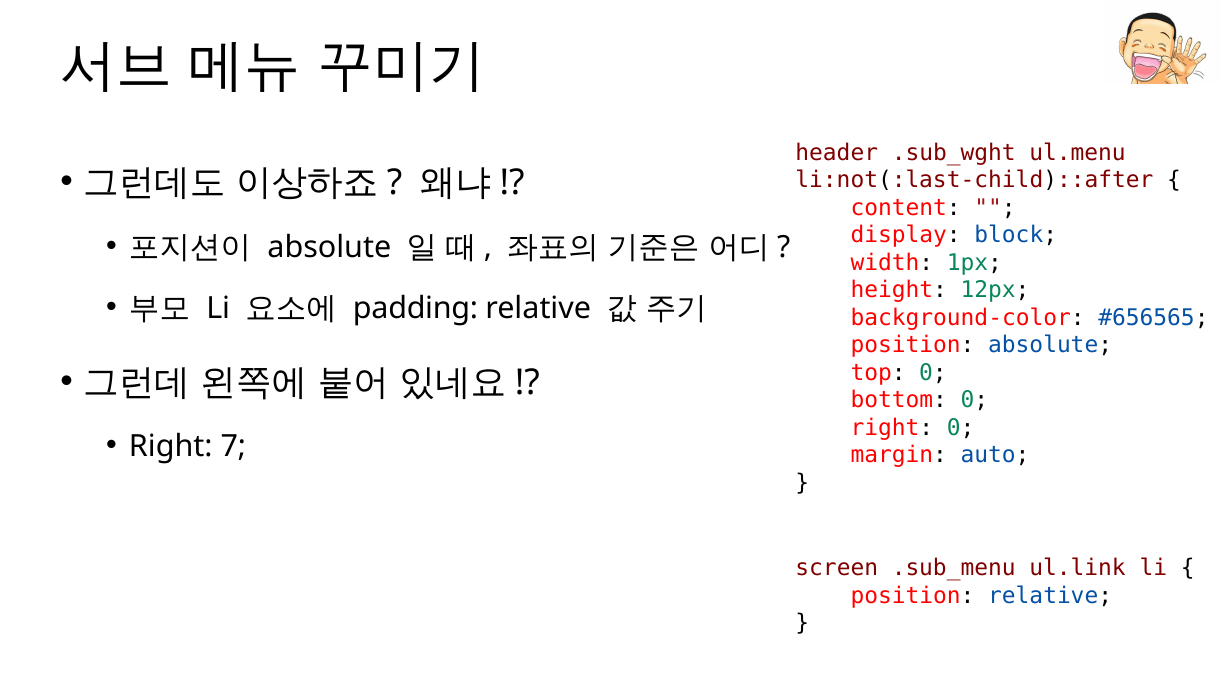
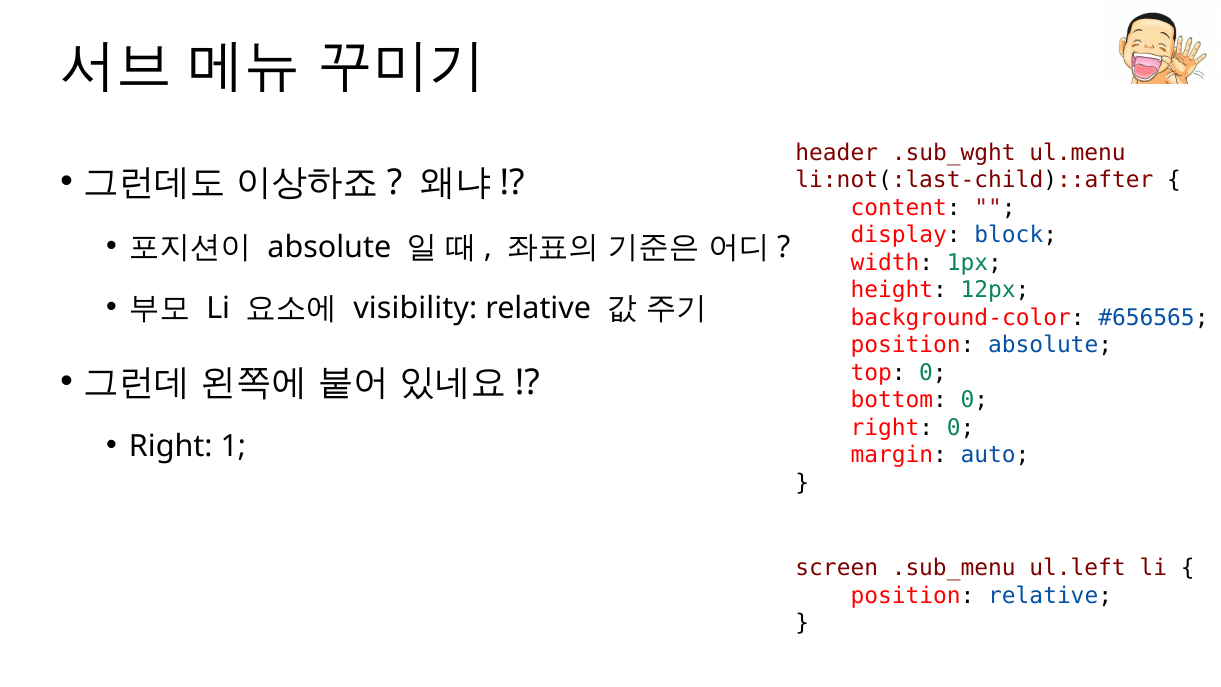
padding: padding -> visibility
7: 7 -> 1
ul.link: ul.link -> ul.left
